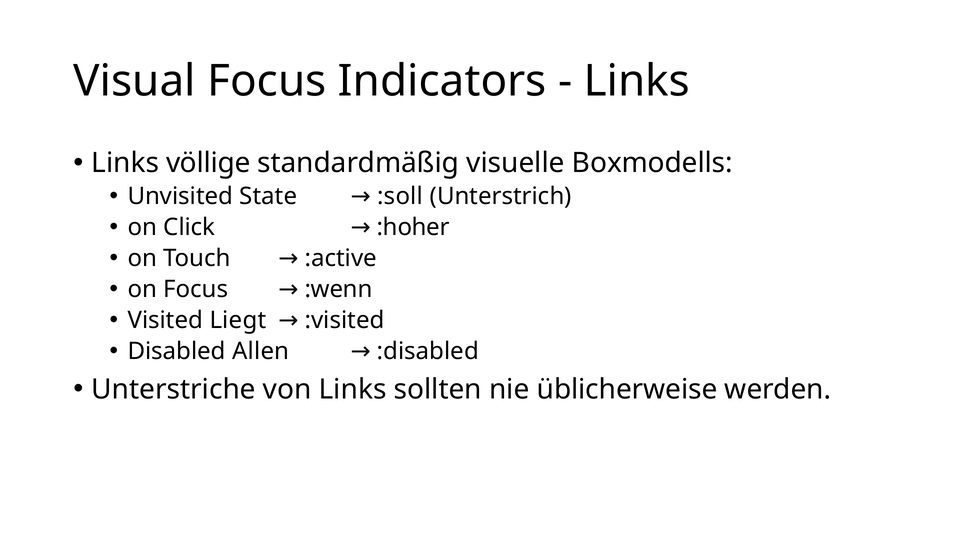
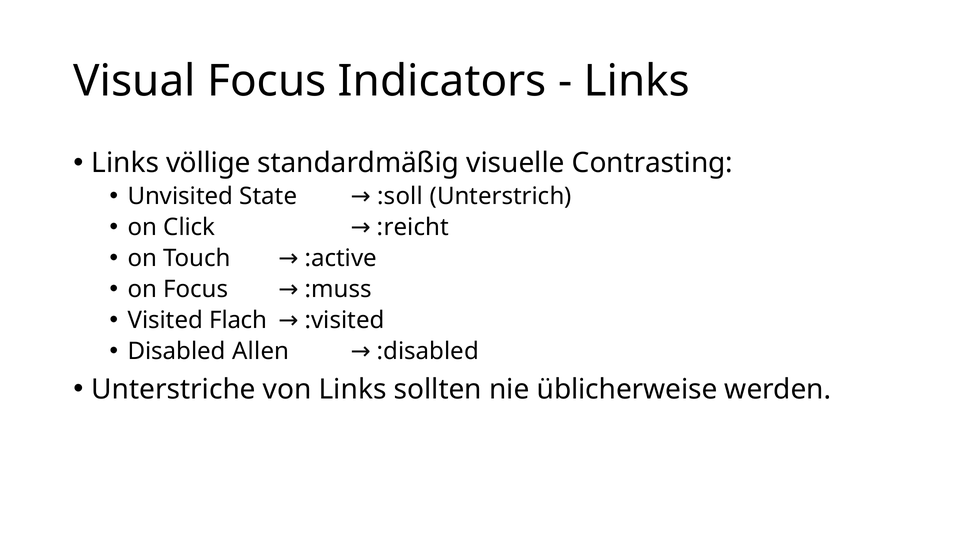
Boxmodells: Boxmodells -> Contrasting
:hoher: :hoher -> :reicht
:wenn: :wenn -> :muss
Liegt: Liegt -> Flach
